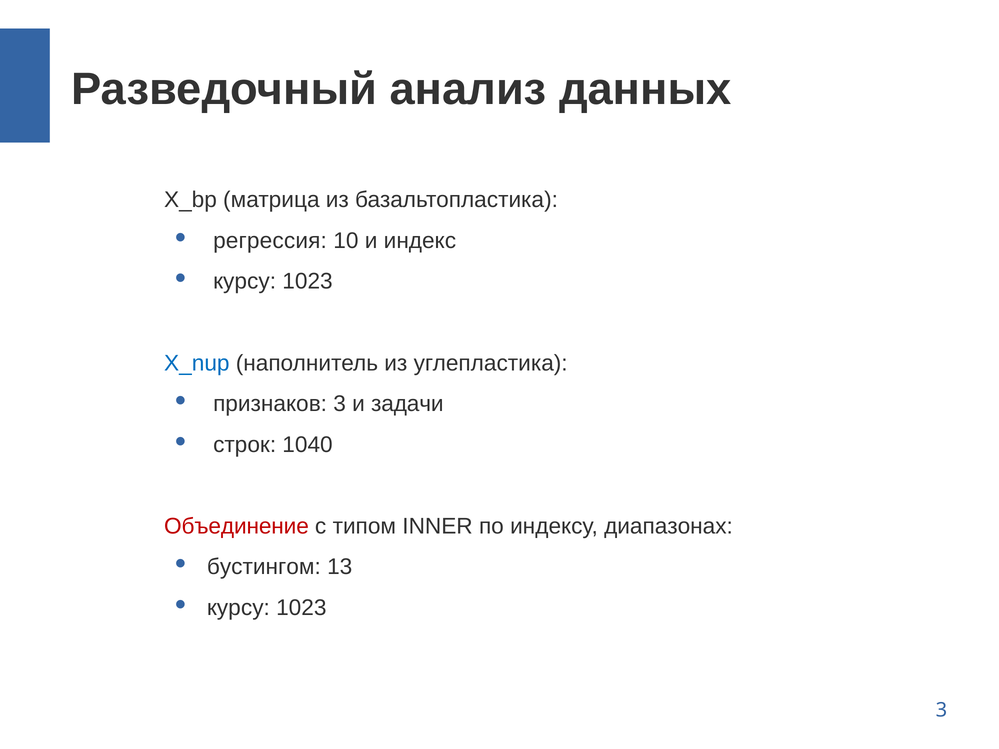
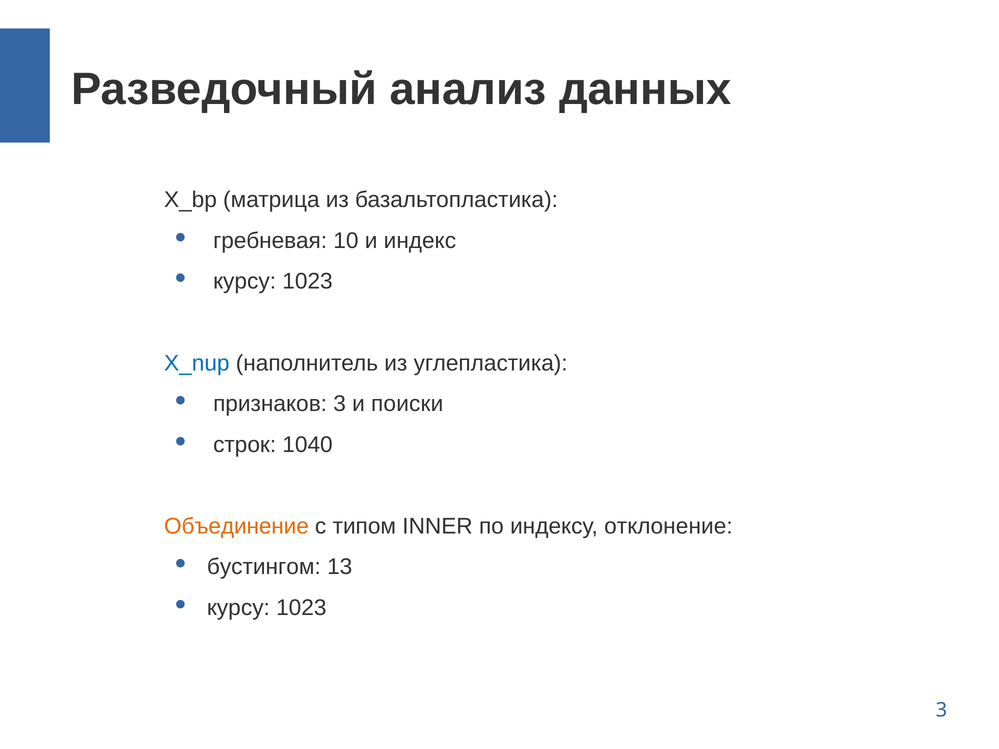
регрессия: регрессия -> гребневая
задачи: задачи -> поиски
Объединение colour: red -> orange
диапазонах: диапазонах -> отклонение
